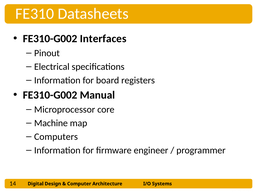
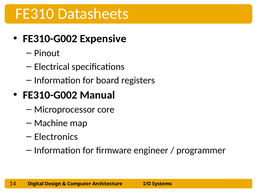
Interfaces: Interfaces -> Expensive
Computers: Computers -> Electronics
